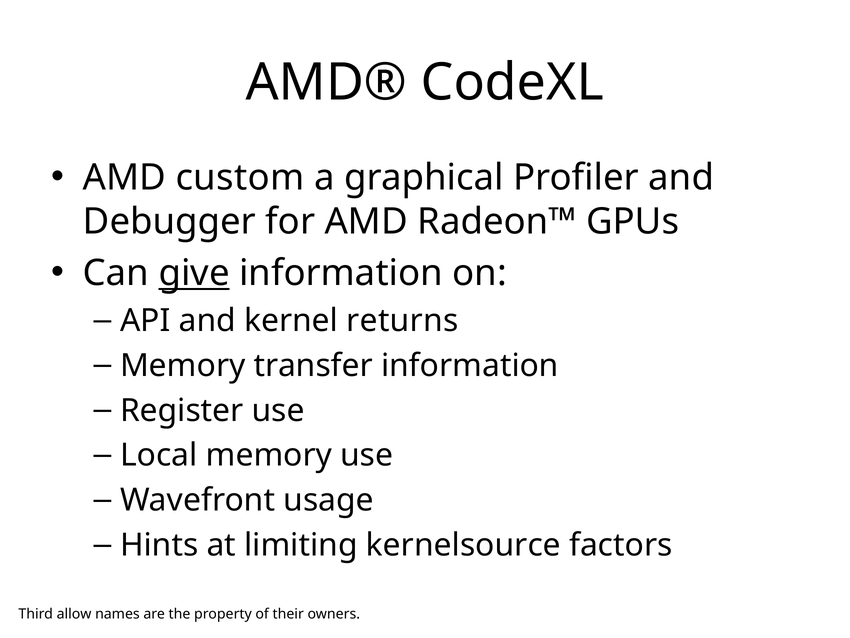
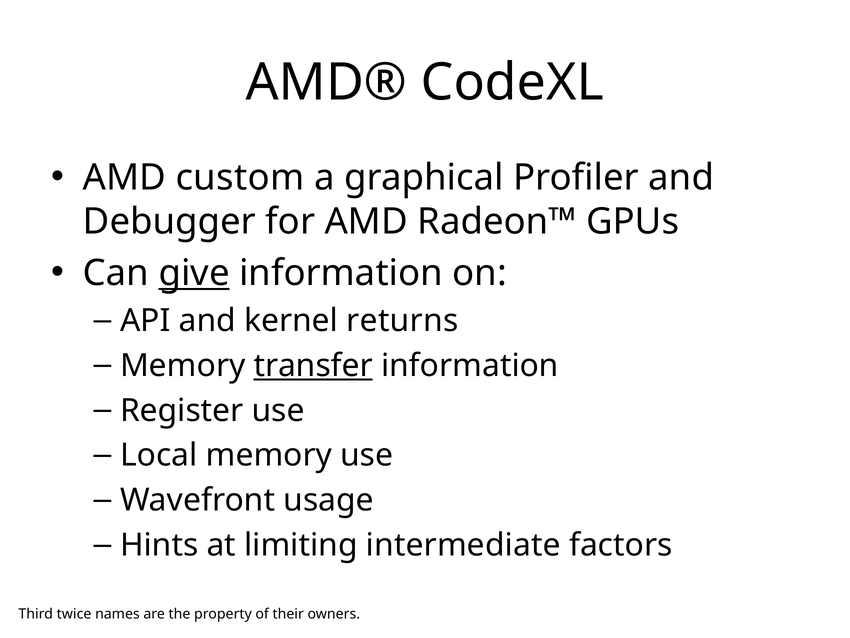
transfer underline: none -> present
kernelsource: kernelsource -> intermediate
allow: allow -> twice
